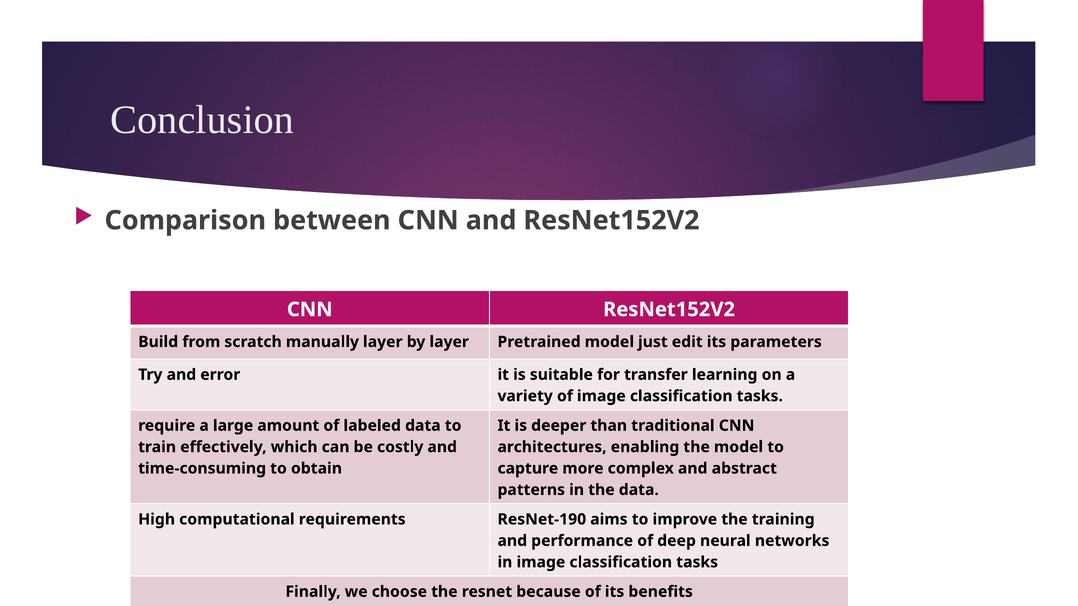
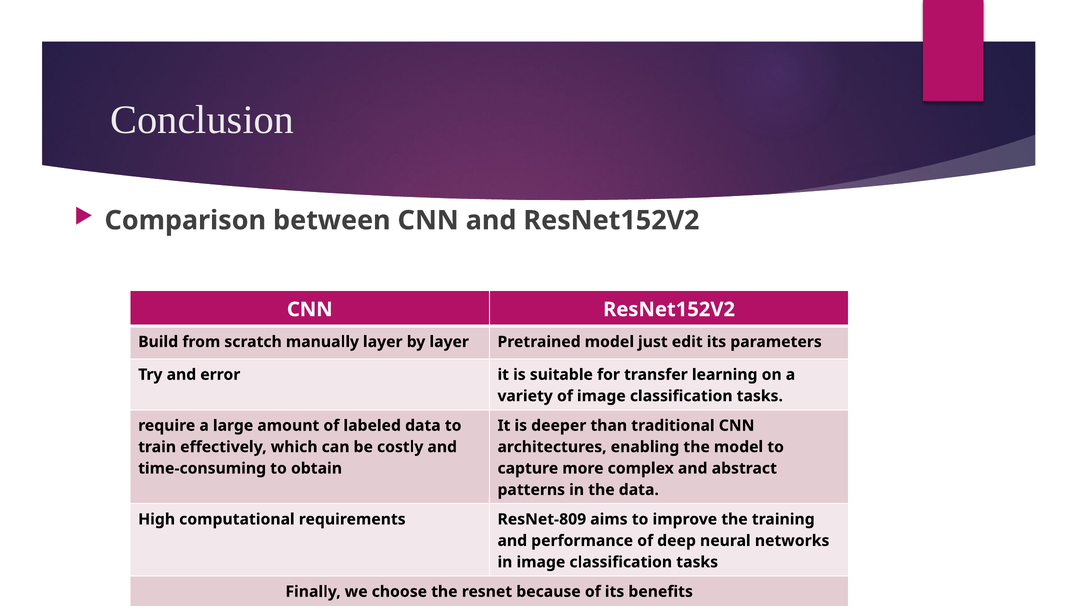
ResNet-190: ResNet-190 -> ResNet-809
